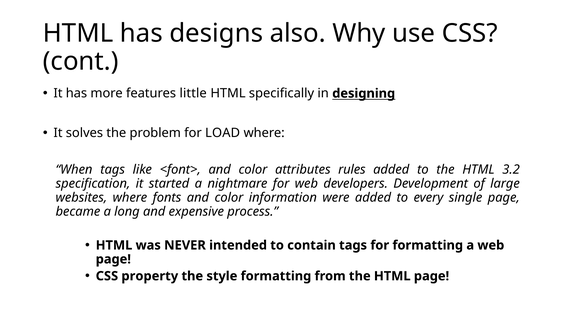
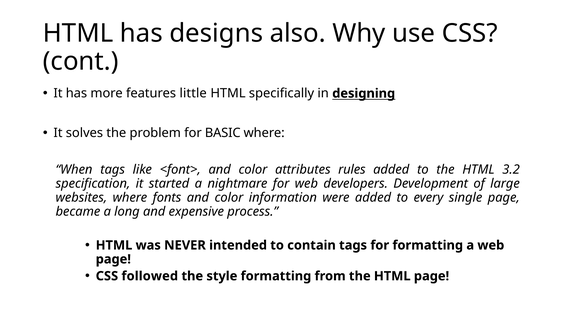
LOAD: LOAD -> BASIC
property: property -> followed
